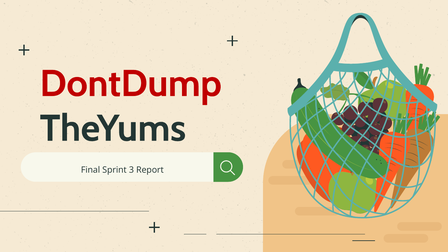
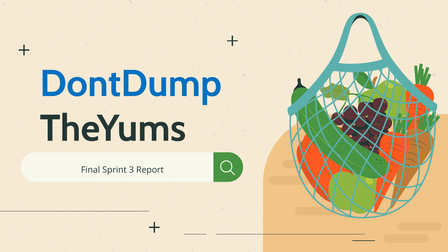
DontDump colour: red -> blue
